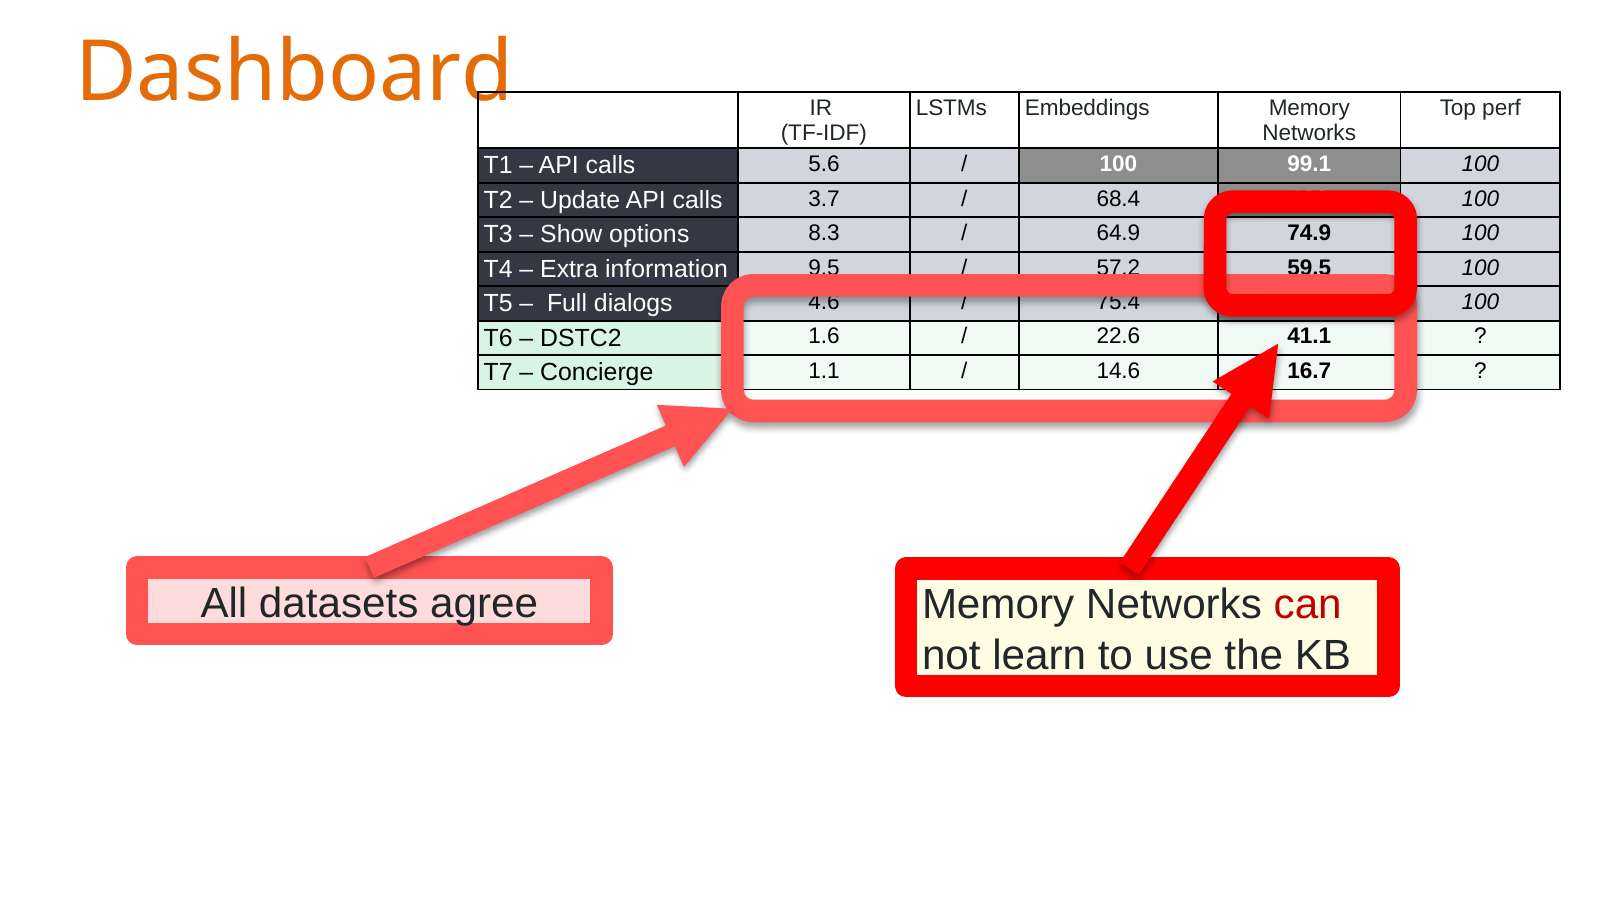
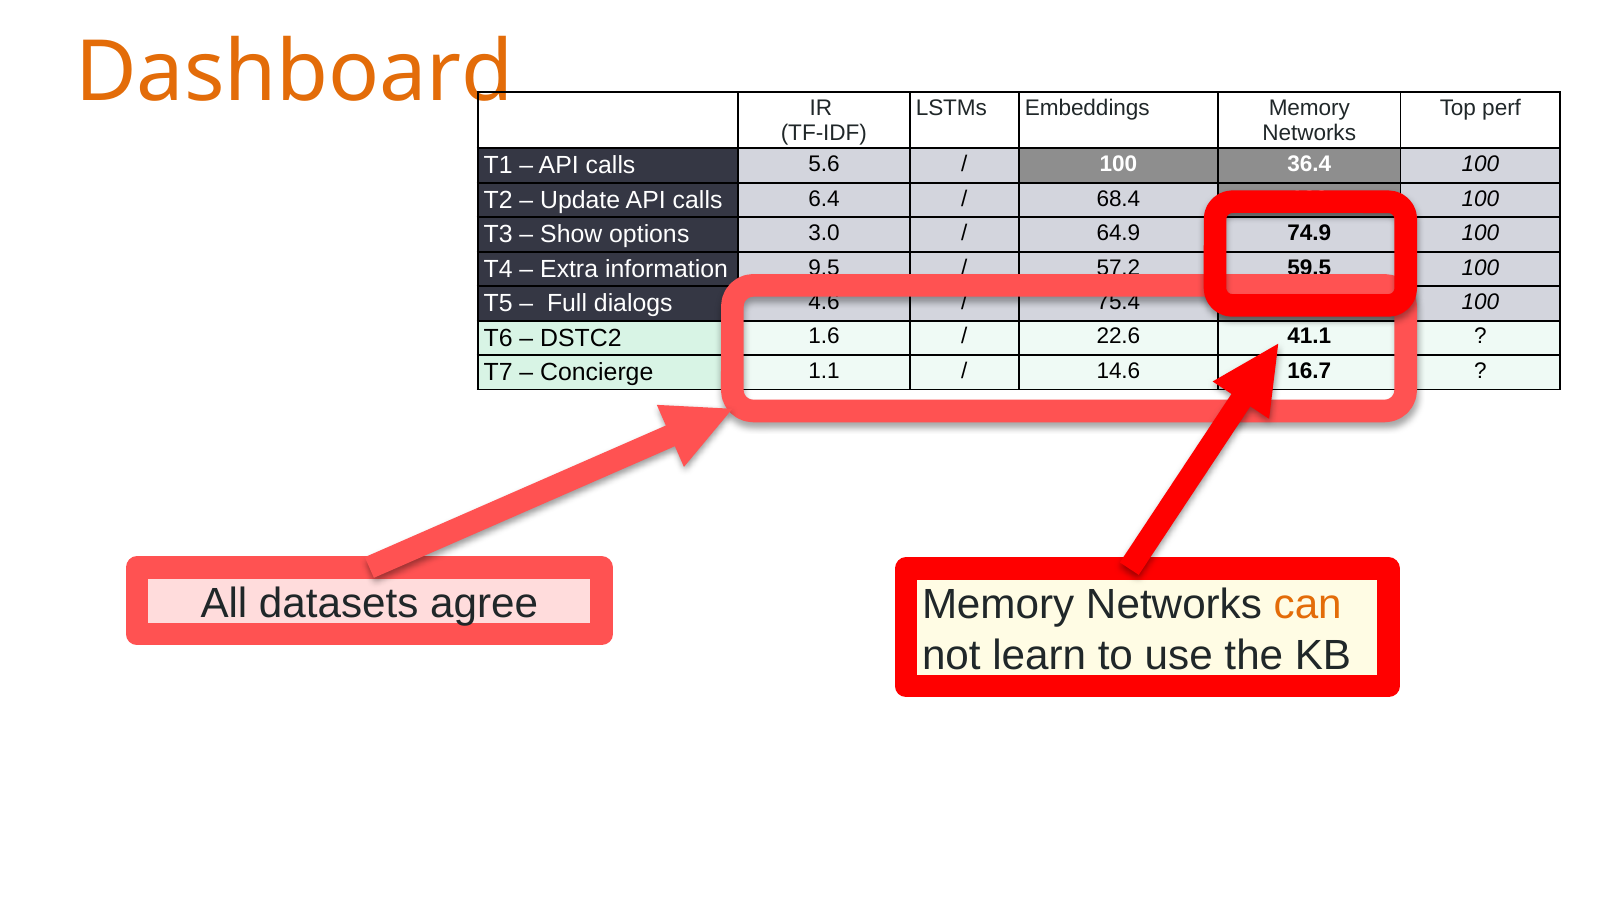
99.1: 99.1 -> 36.4
3.7: 3.7 -> 6.4
8.3: 8.3 -> 3.0
can colour: red -> orange
